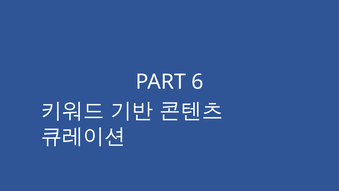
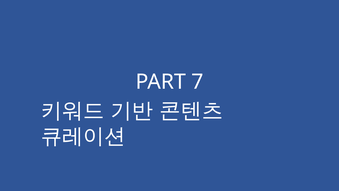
6: 6 -> 7
